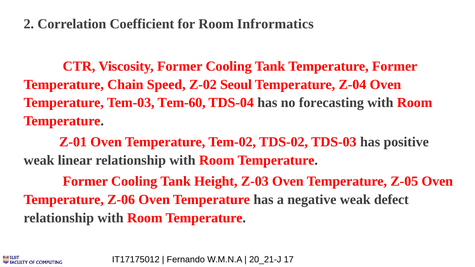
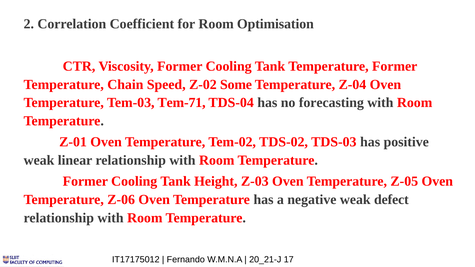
Infrormatics: Infrormatics -> Optimisation
Seoul: Seoul -> Some
Tem-60: Tem-60 -> Tem-71
